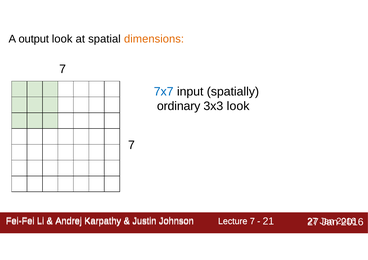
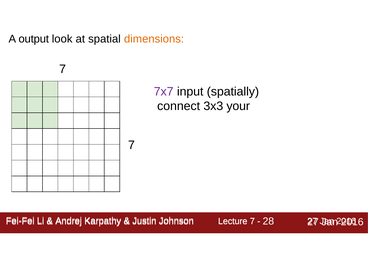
7x7 colour: blue -> purple
ordinary: ordinary -> connect
3x3 look: look -> your
21: 21 -> 28
